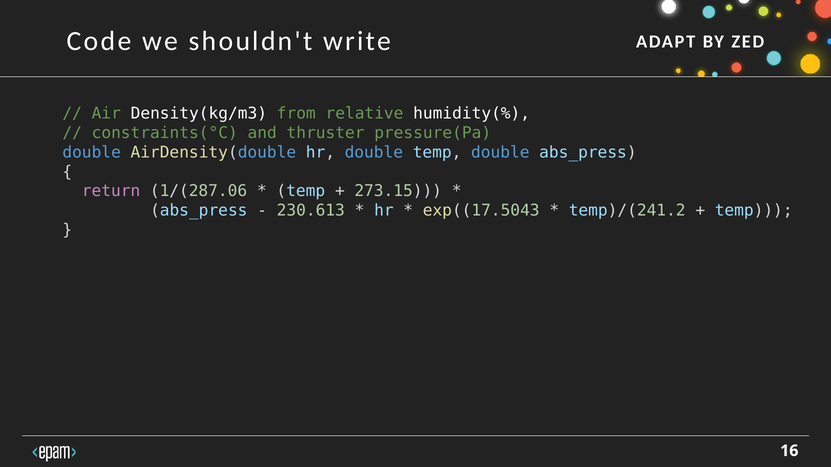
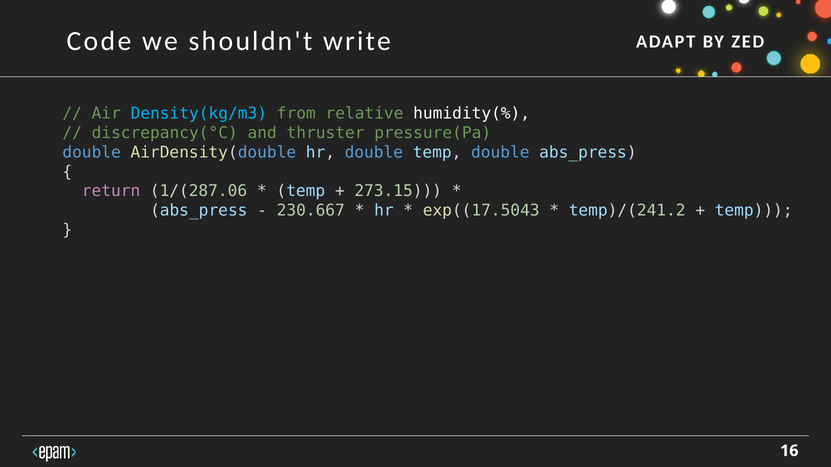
Density(kg/m3 colour: white -> light blue
constraints(°C: constraints(°C -> discrepancy(°C
230.613: 230.613 -> 230.667
